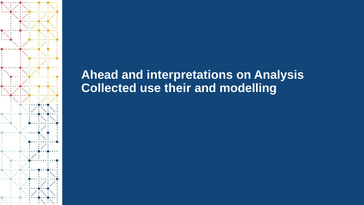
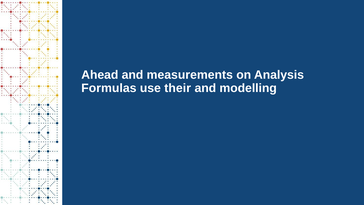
interpretations: interpretations -> measurements
Collected: Collected -> Formulas
